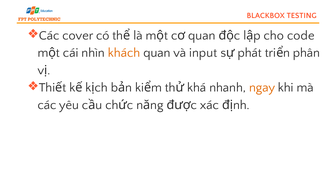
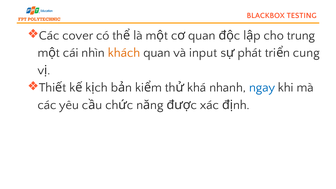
code: code -> trung
phân: phân -> cung
ngay colour: orange -> blue
